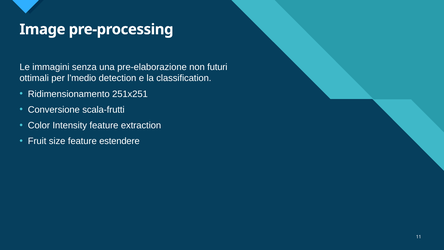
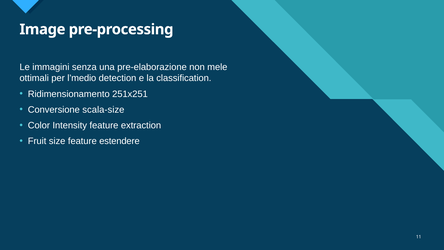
futuri: futuri -> mele
scala-frutti: scala-frutti -> scala-size
